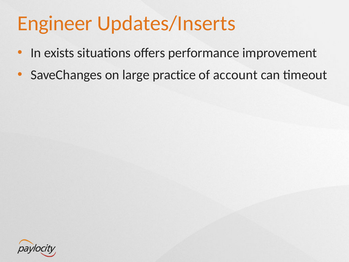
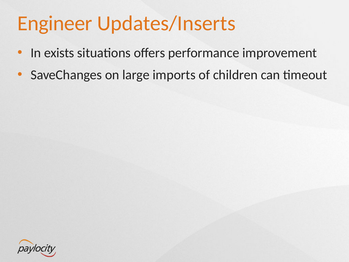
practice: practice -> imports
account: account -> children
